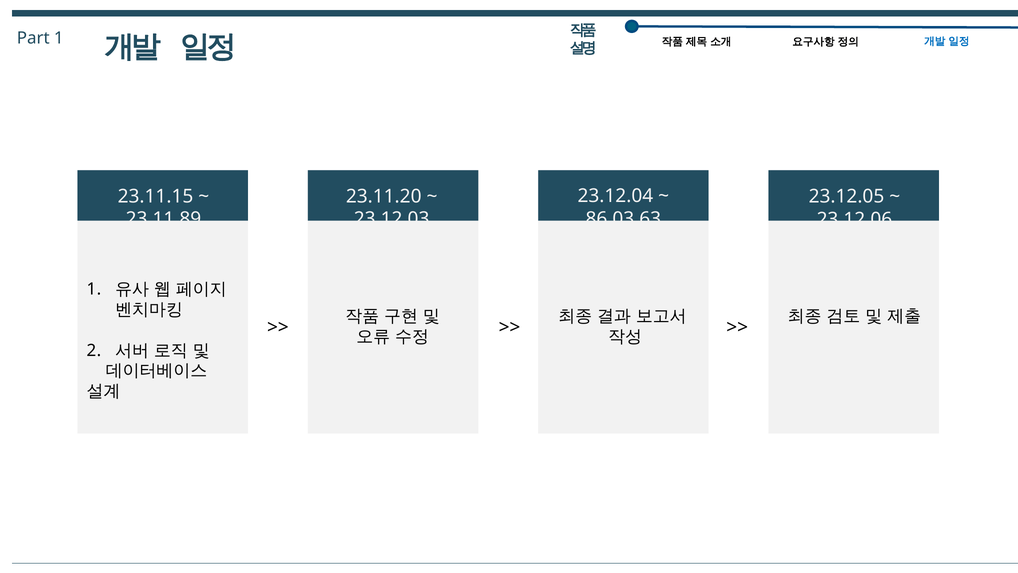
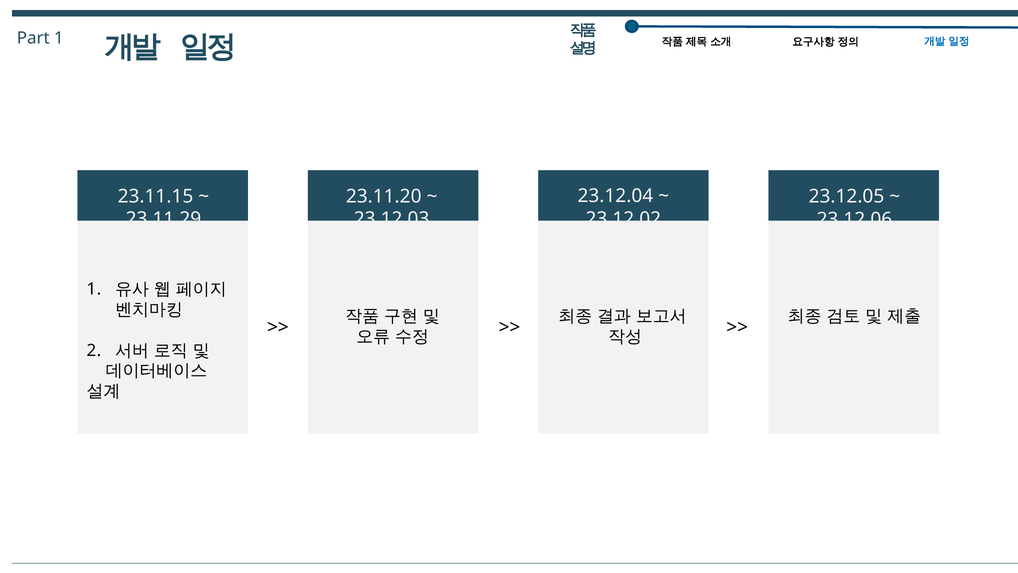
86.03.63: 86.03.63 -> 23.12.02
23.11.89: 23.11.89 -> 23.11.29
